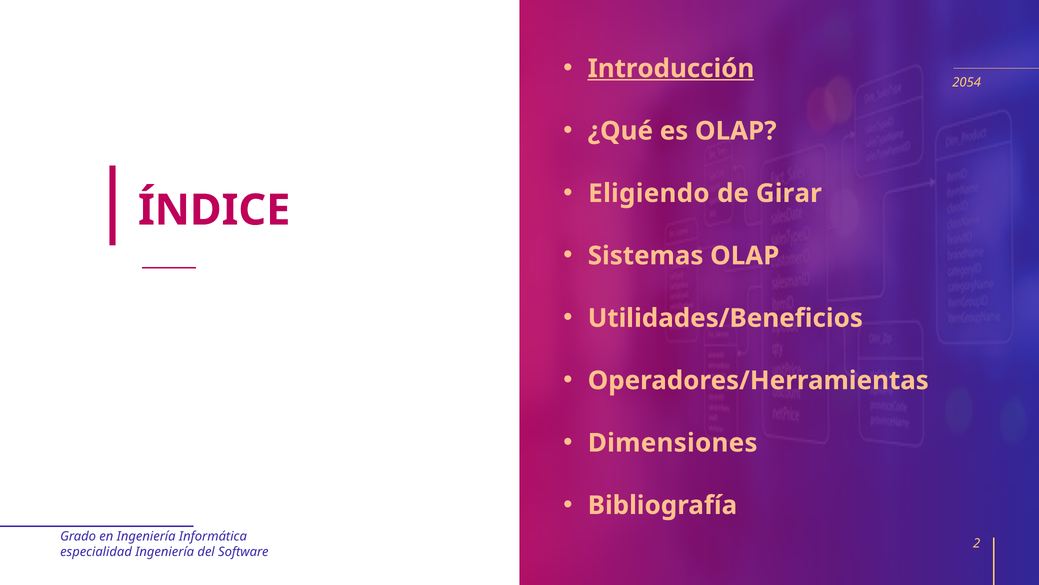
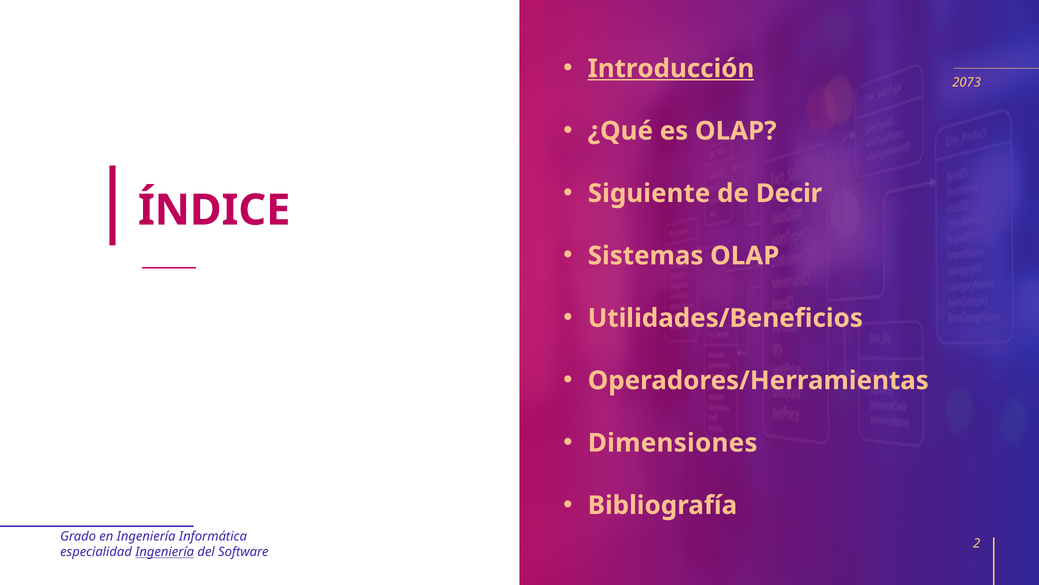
2054: 2054 -> 2073
Eligiendo: Eligiendo -> Siguiente
Girar: Girar -> Decir
Ingeniería at (165, 552) underline: none -> present
